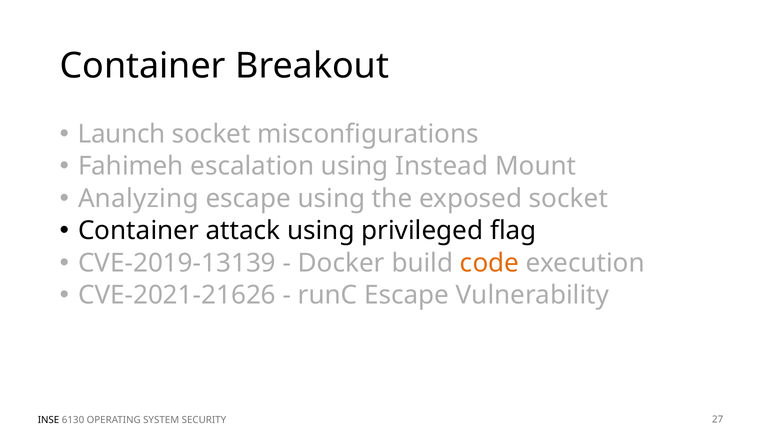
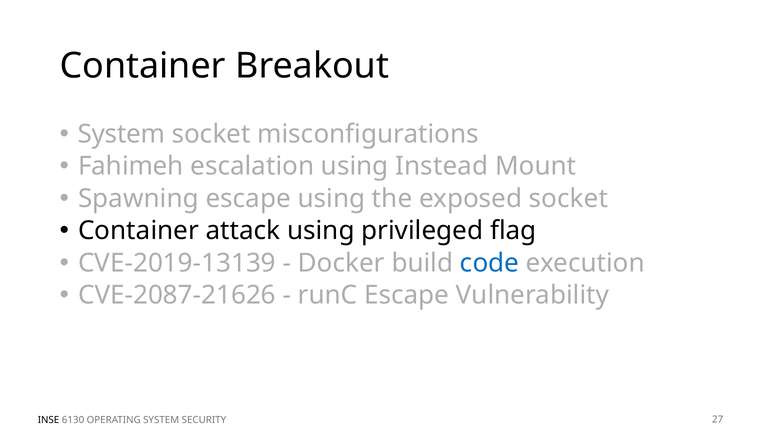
Launch at (122, 134): Launch -> System
Analyzing: Analyzing -> Spawning
code colour: orange -> blue
CVE-2021-21626: CVE-2021-21626 -> CVE-2087-21626
